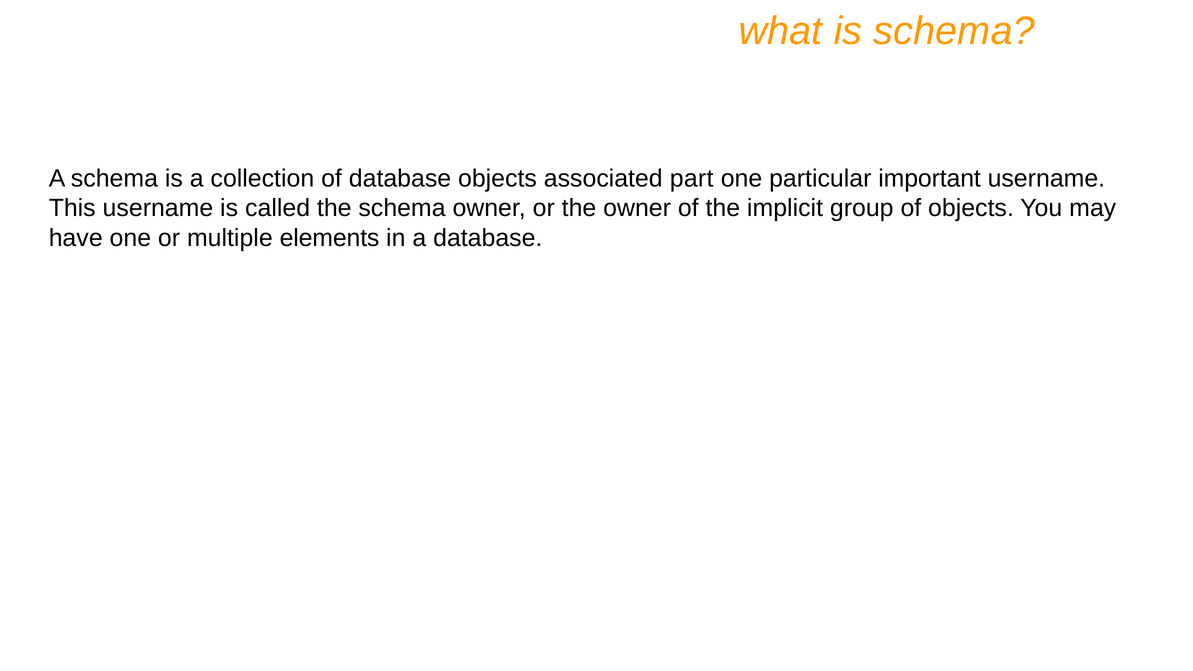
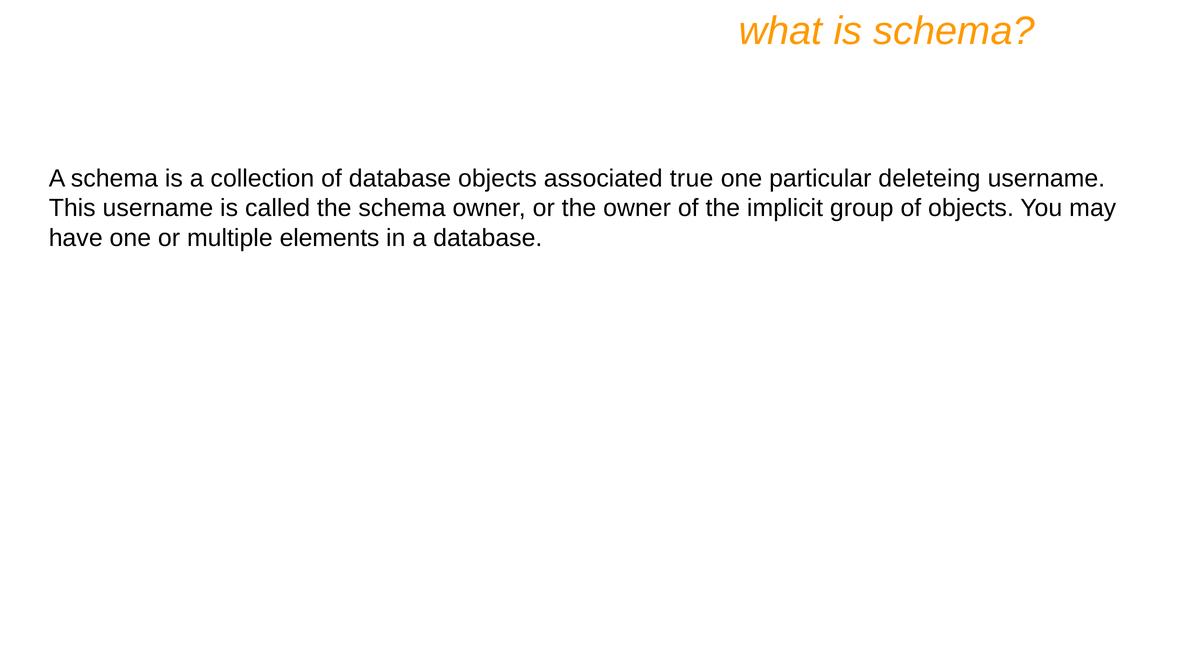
part: part -> true
important: important -> deleteing
